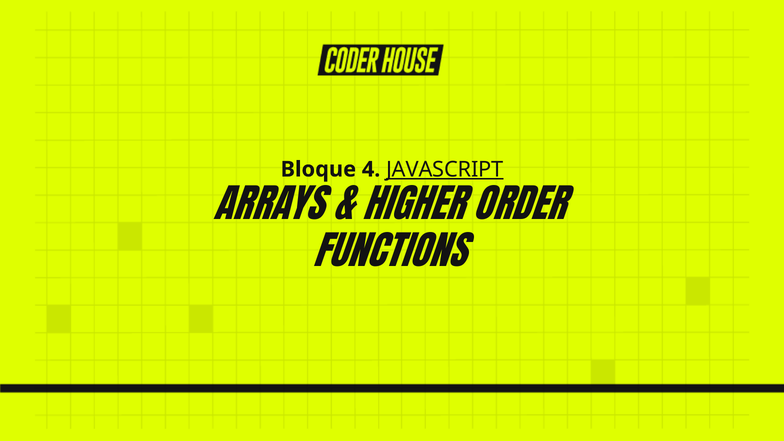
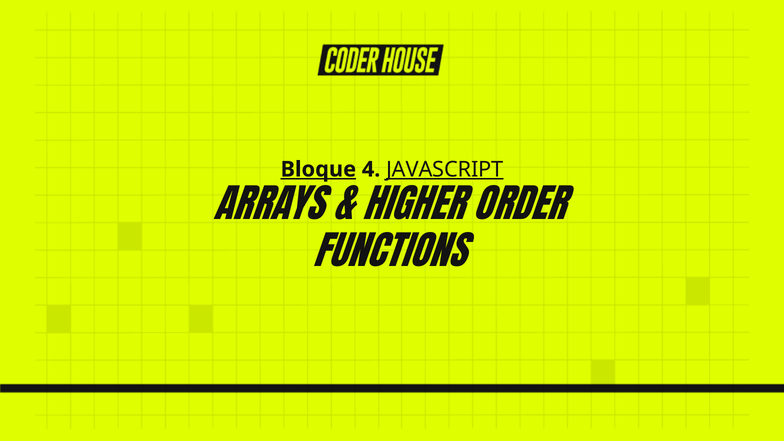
Bloque underline: none -> present
